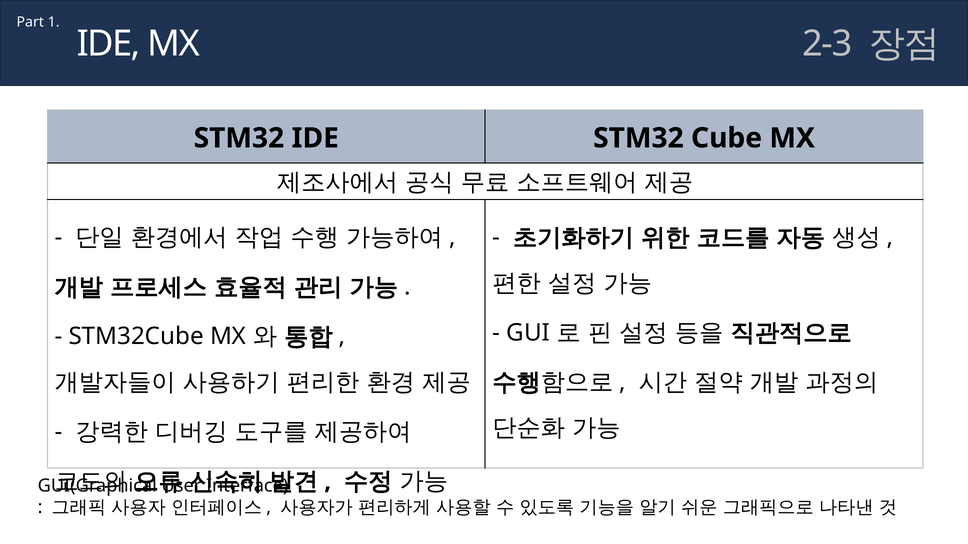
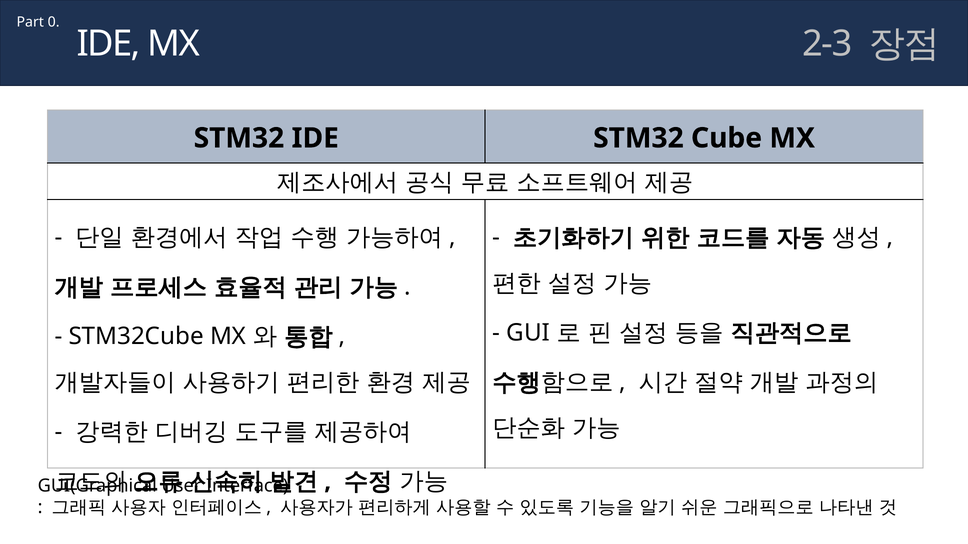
1: 1 -> 0
